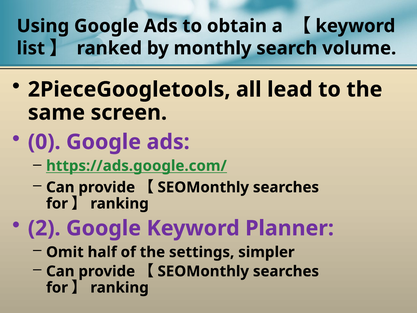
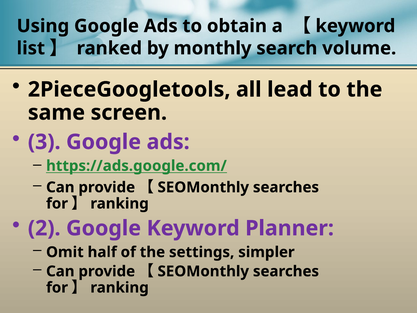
0: 0 -> 3
